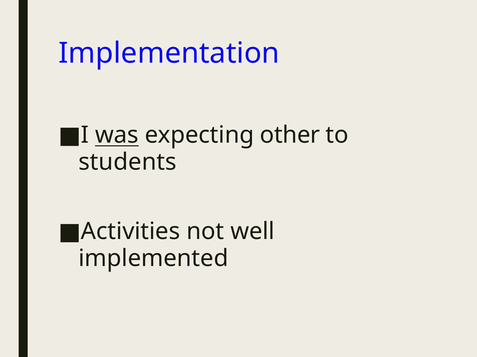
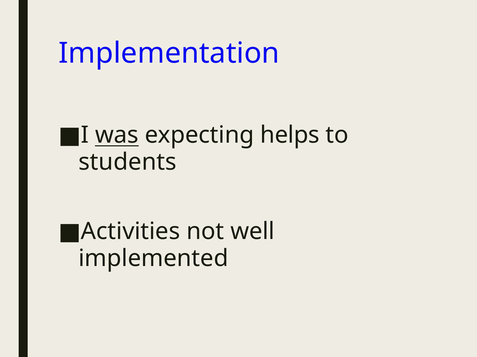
other: other -> helps
